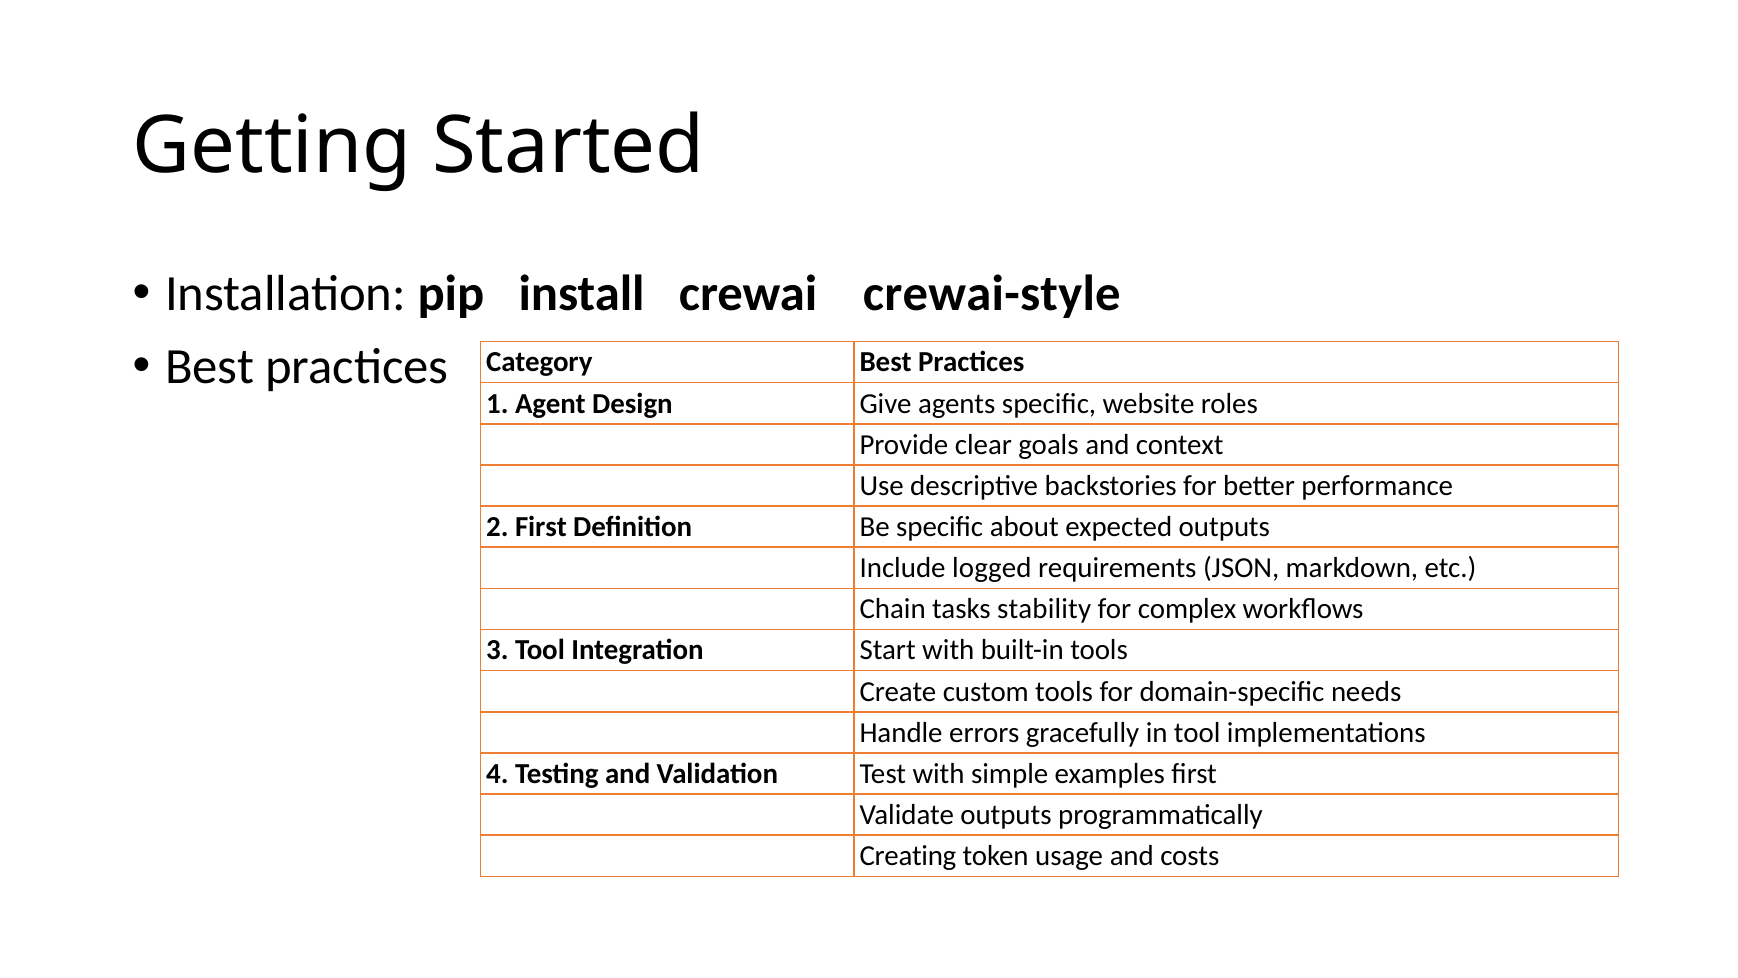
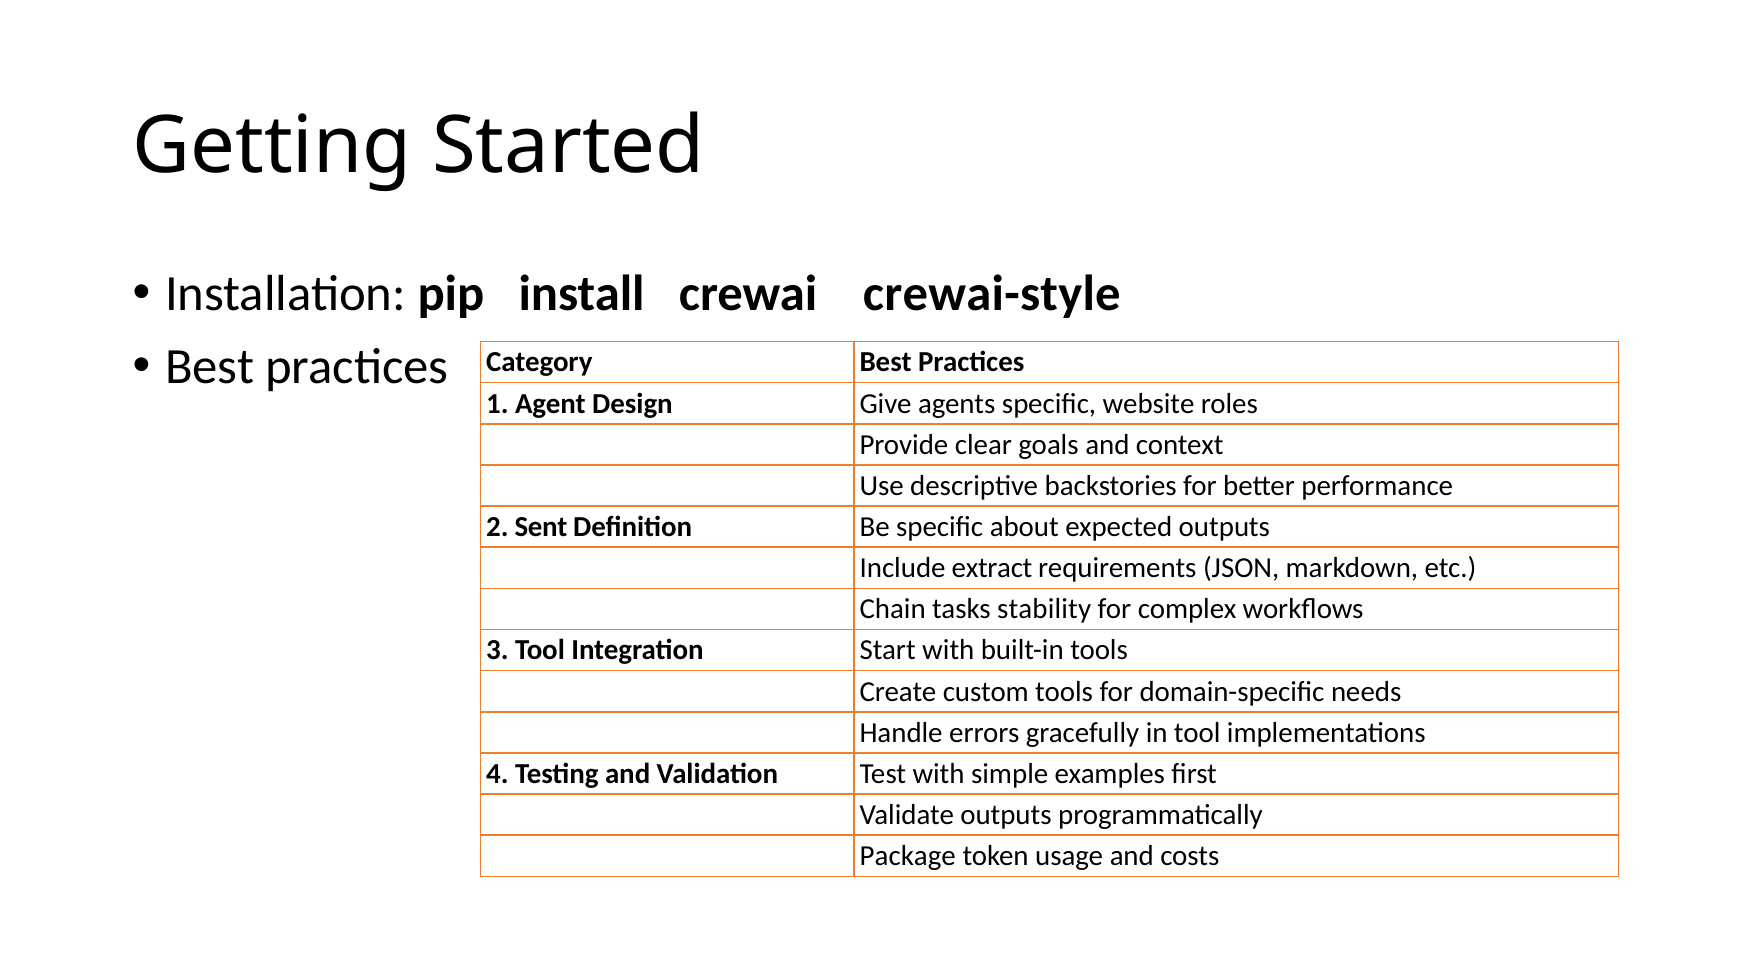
2 First: First -> Sent
logged: logged -> extract
Creating: Creating -> Package
